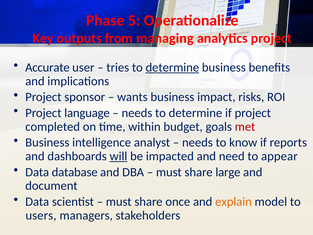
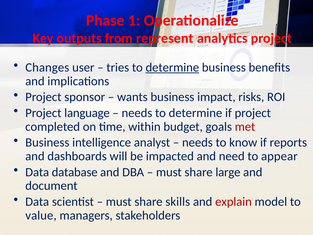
5: 5 -> 1
managing: managing -> represent
Accurate: Accurate -> Changes
will underline: present -> none
once: once -> skills
explain colour: orange -> red
users: users -> value
